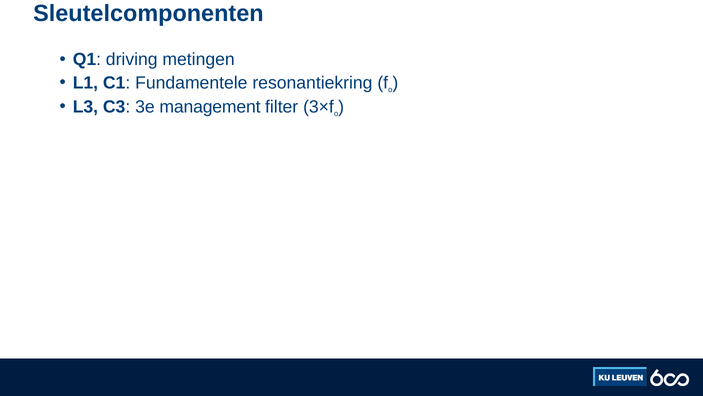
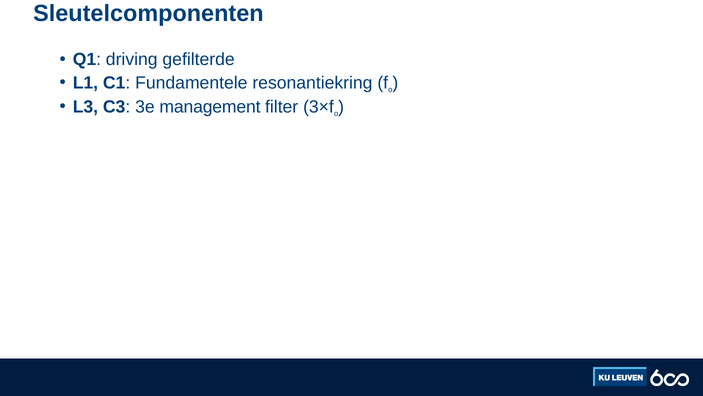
metingen: metingen -> gefilterde
